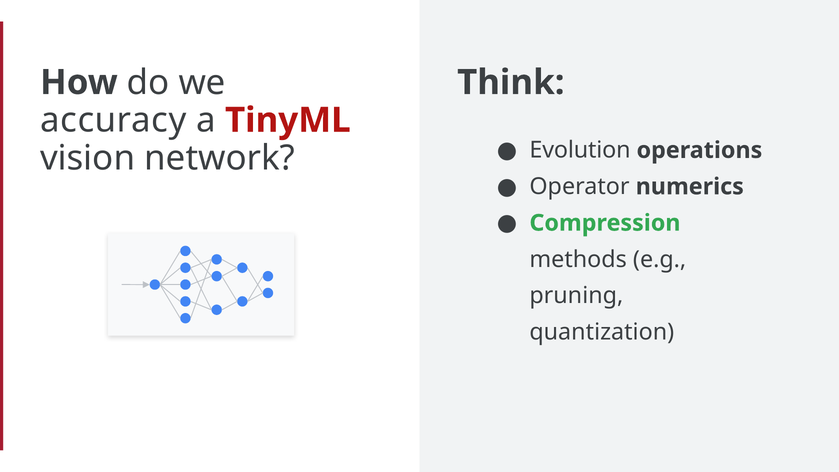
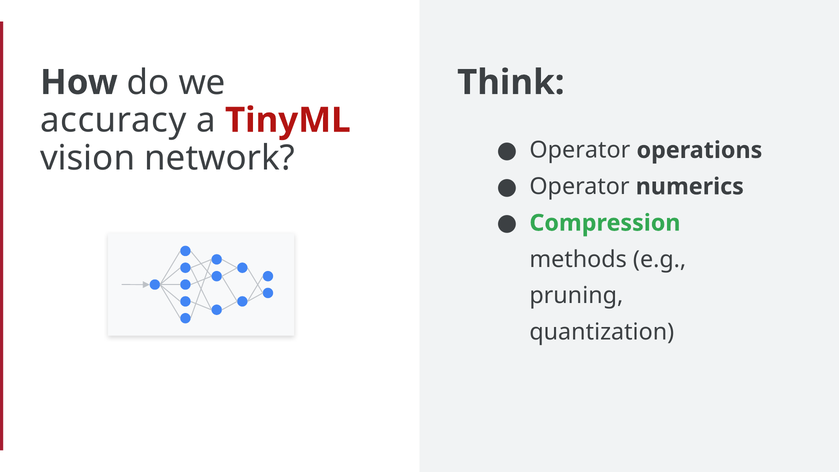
Evolution at (580, 150): Evolution -> Operator
